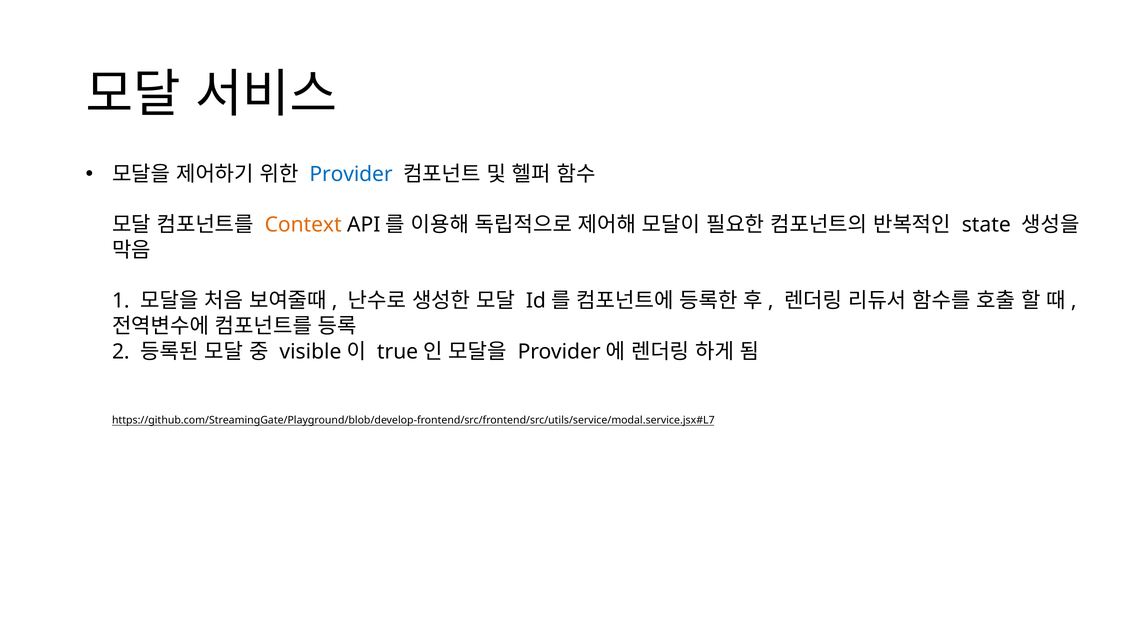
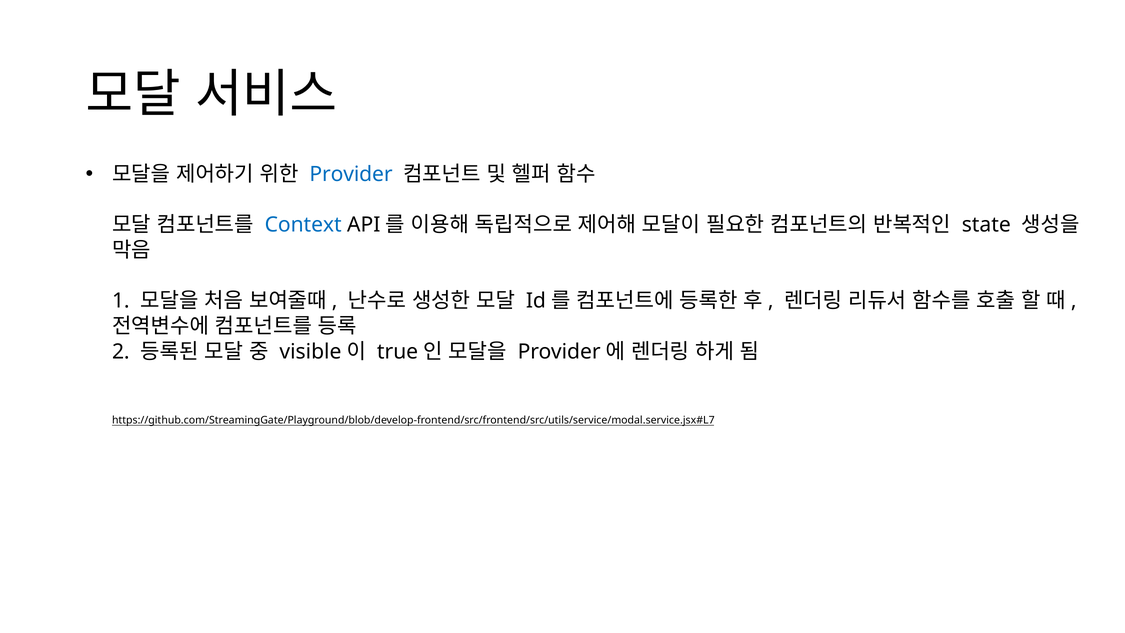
Context colour: orange -> blue
